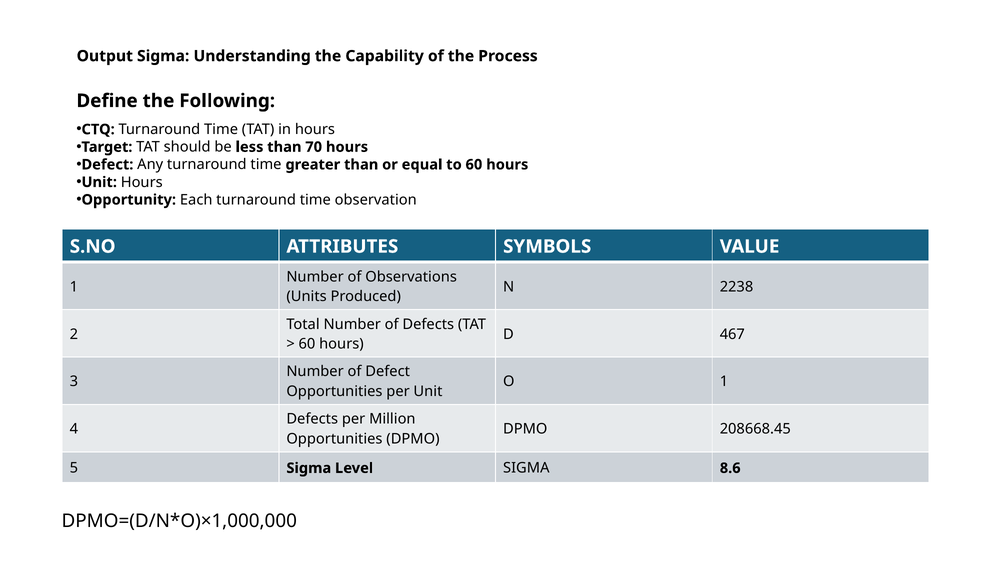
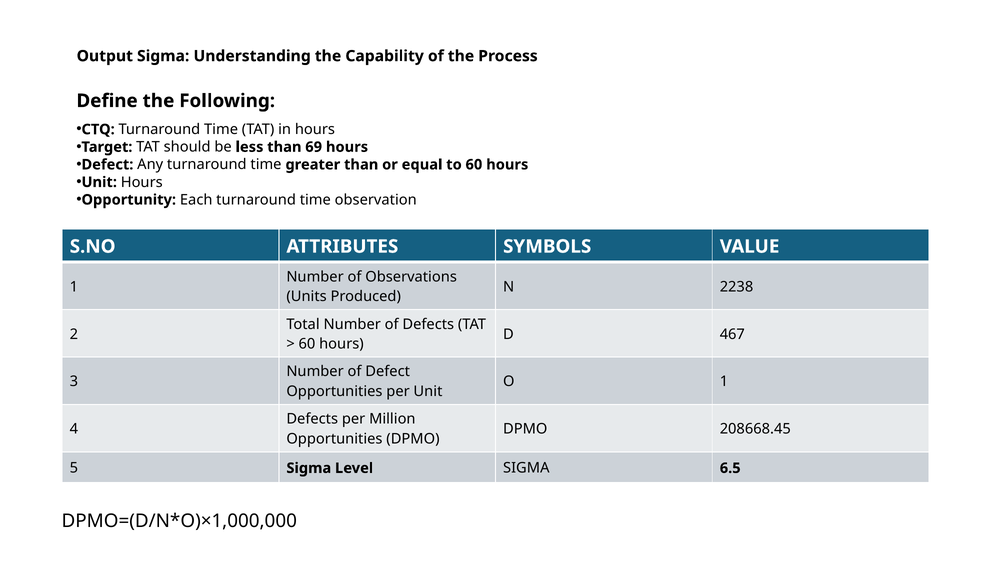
70: 70 -> 69
8.6: 8.6 -> 6.5
